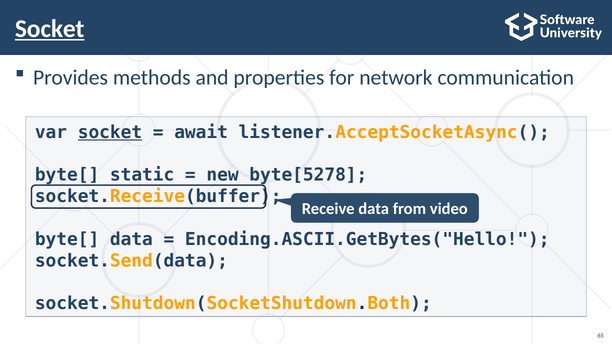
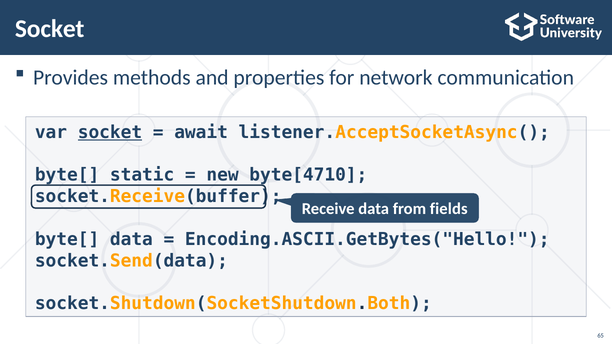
Socket at (50, 29) underline: present -> none
byte[5278: byte[5278 -> byte[4710
video: video -> fields
